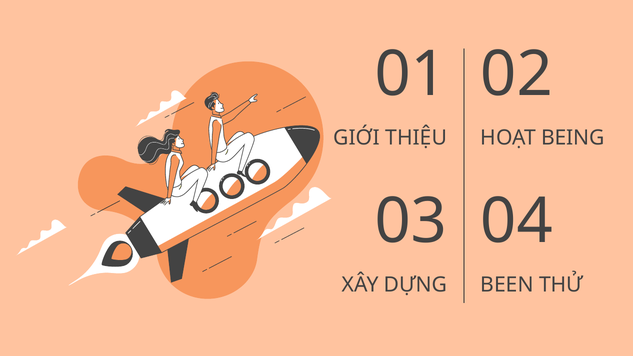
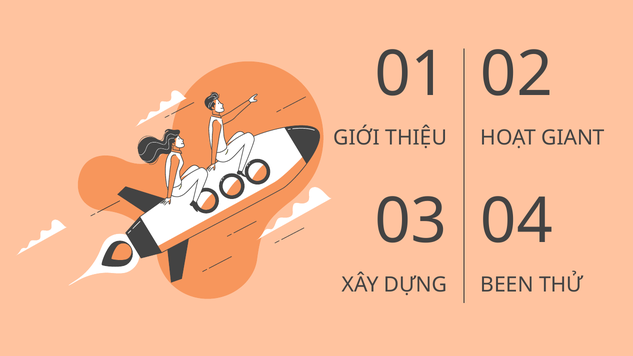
BEING: BEING -> GIANT
